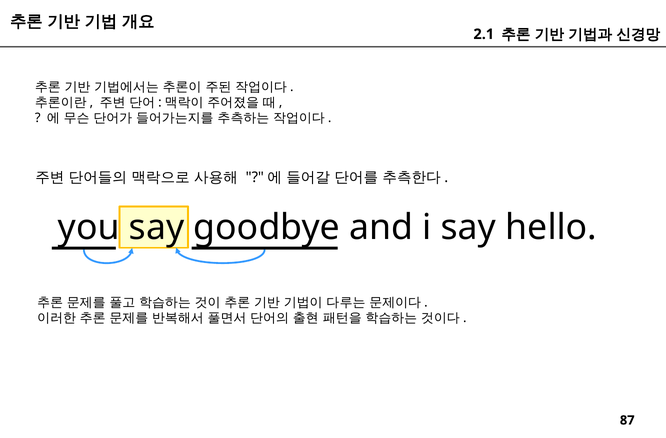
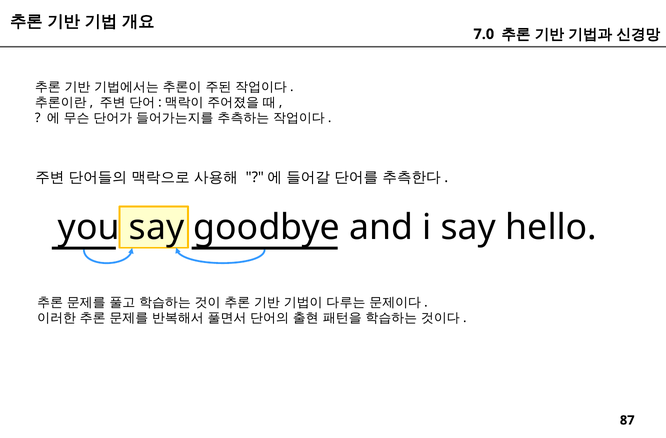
2.1: 2.1 -> 7.0
